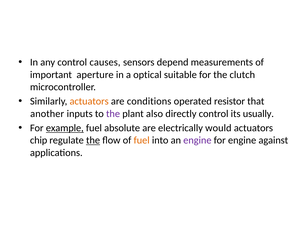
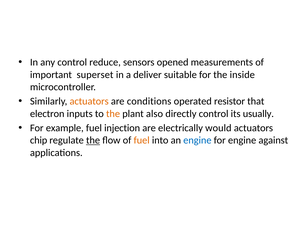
causes: causes -> reduce
depend: depend -> opened
aperture: aperture -> superset
optical: optical -> deliver
clutch: clutch -> inside
another: another -> electron
the at (113, 114) colour: purple -> orange
example underline: present -> none
absolute: absolute -> injection
engine at (197, 140) colour: purple -> blue
